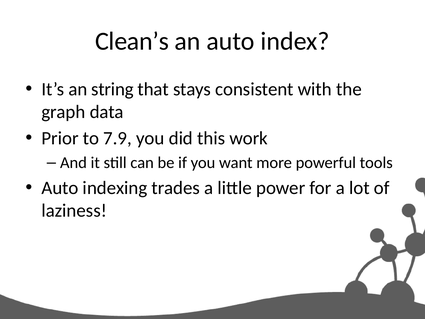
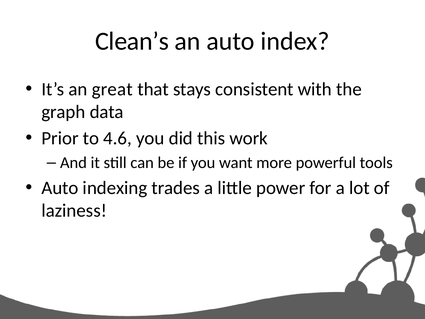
string: string -> great
7.9: 7.9 -> 4.6
